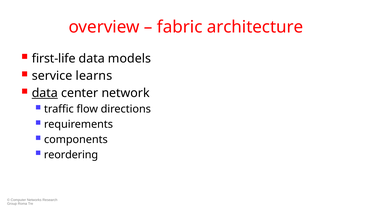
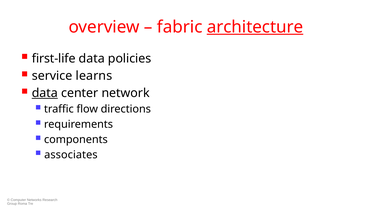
architecture underline: none -> present
models: models -> policies
reordering: reordering -> associates
